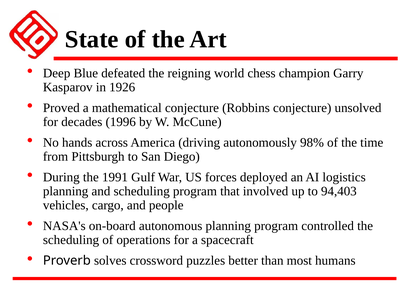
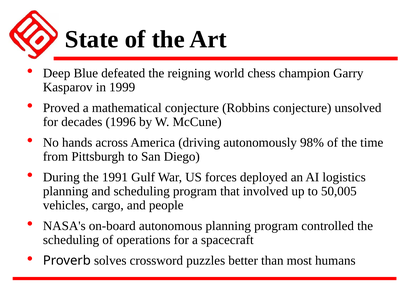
1926: 1926 -> 1999
94,403: 94,403 -> 50,005
